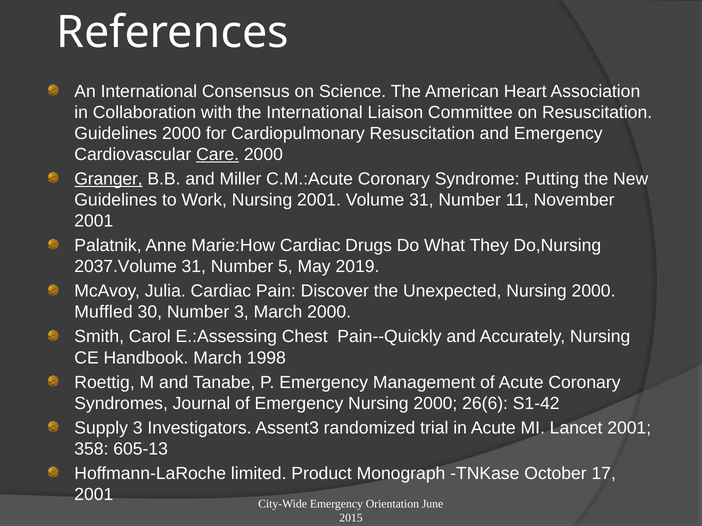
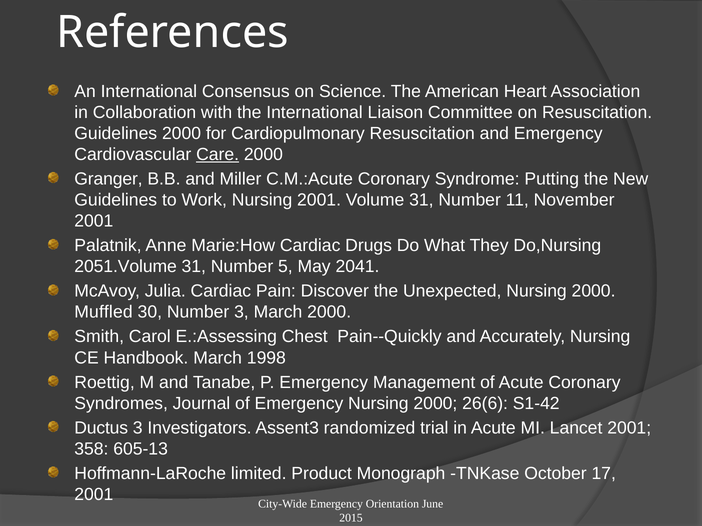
Granger underline: present -> none
2037.Volume: 2037.Volume -> 2051.Volume
2019: 2019 -> 2041
Supply: Supply -> Ductus
